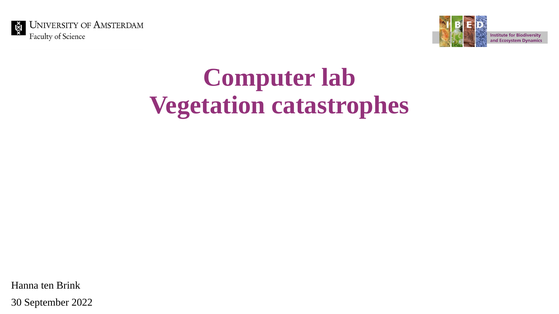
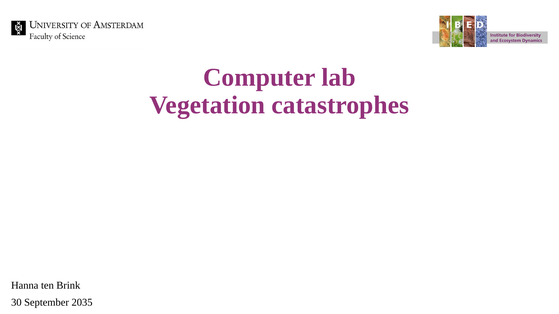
2022: 2022 -> 2035
